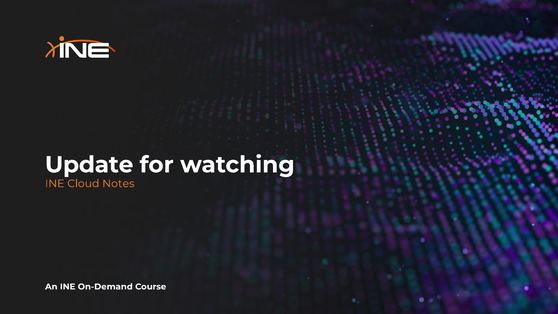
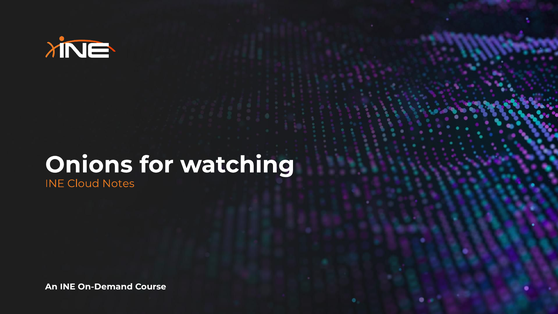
Update: Update -> Onions
